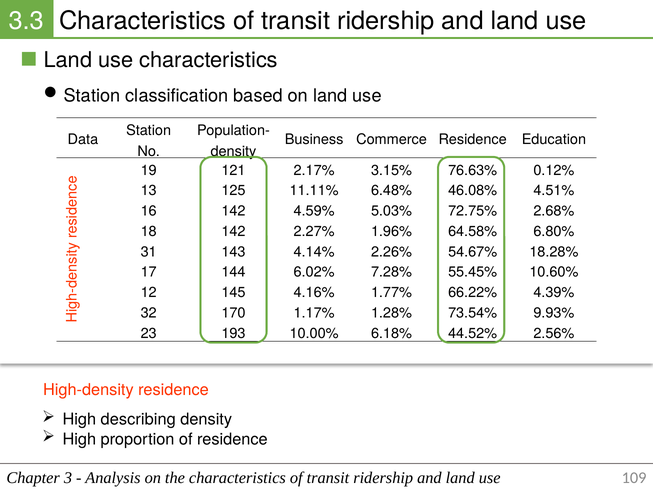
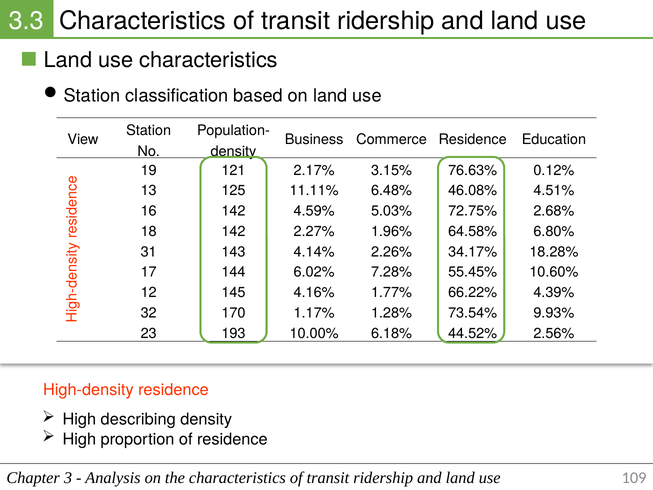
Data: Data -> View
54.67%: 54.67% -> 34.17%
